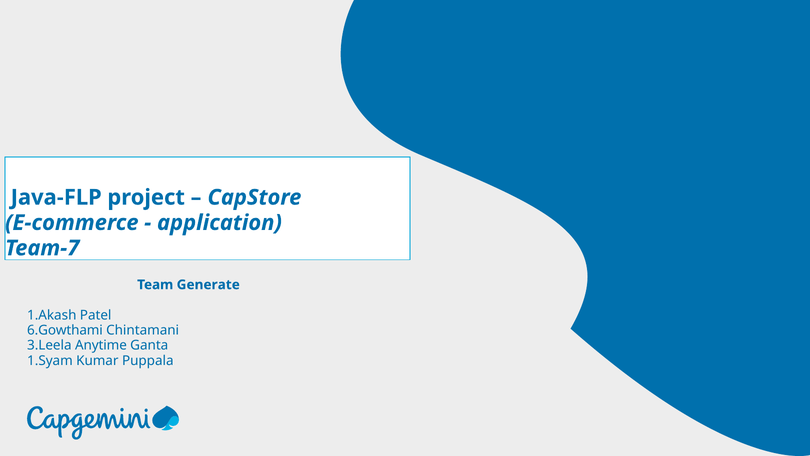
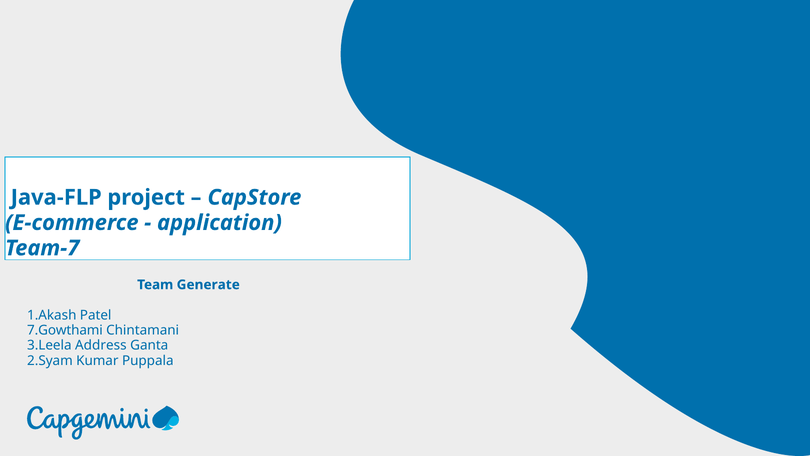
6.Gowthami: 6.Gowthami -> 7.Gowthami
Anytime: Anytime -> Address
1.Syam: 1.Syam -> 2.Syam
